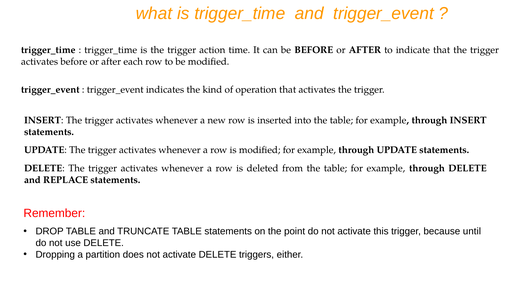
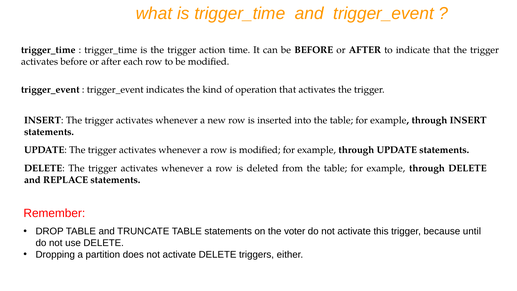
point: point -> voter
